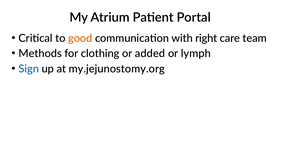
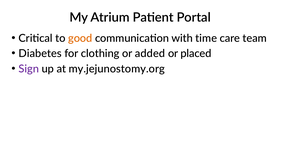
right: right -> time
Methods: Methods -> Diabetes
lymph: lymph -> placed
Sign colour: blue -> purple
